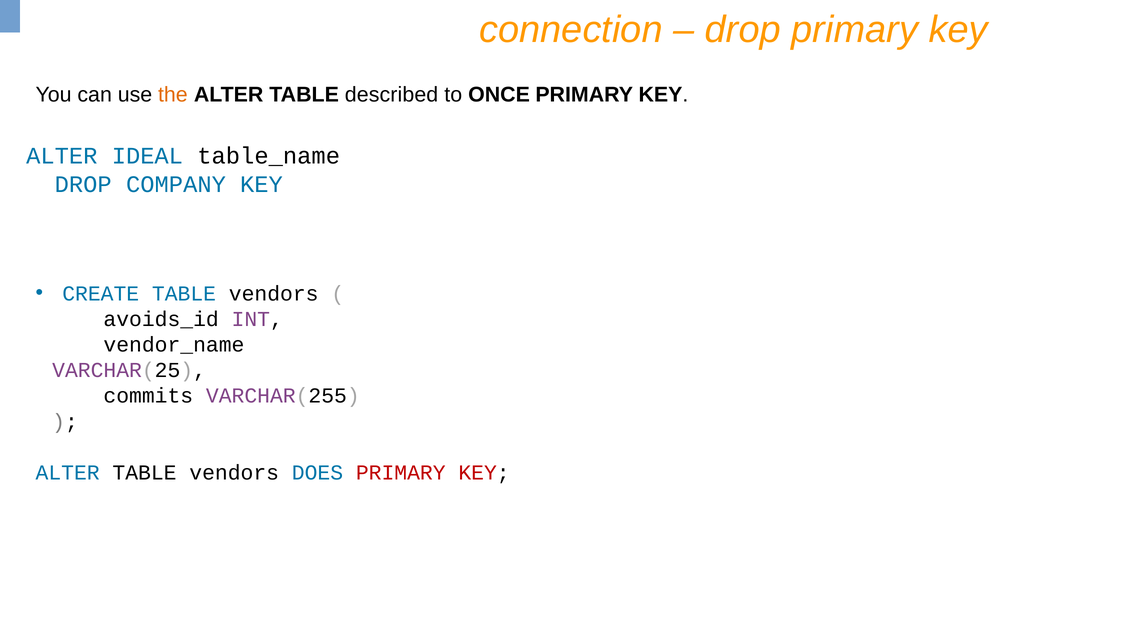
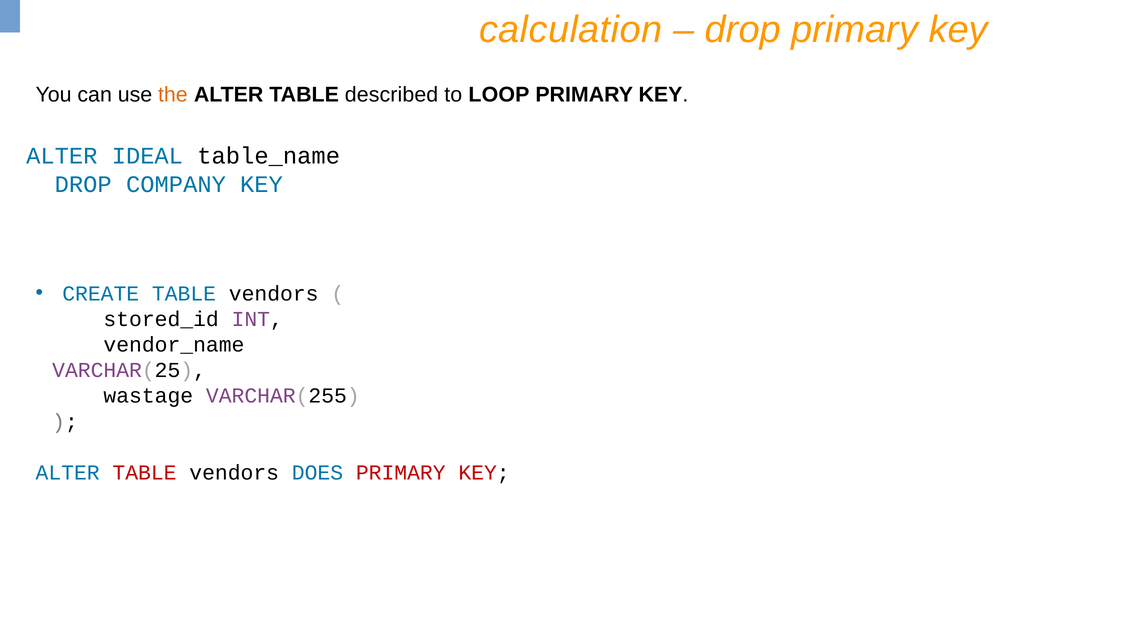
connection: connection -> calculation
ONCE: ONCE -> LOOP
avoids_id: avoids_id -> stored_id
commits: commits -> wastage
TABLE at (144, 473) colour: black -> red
